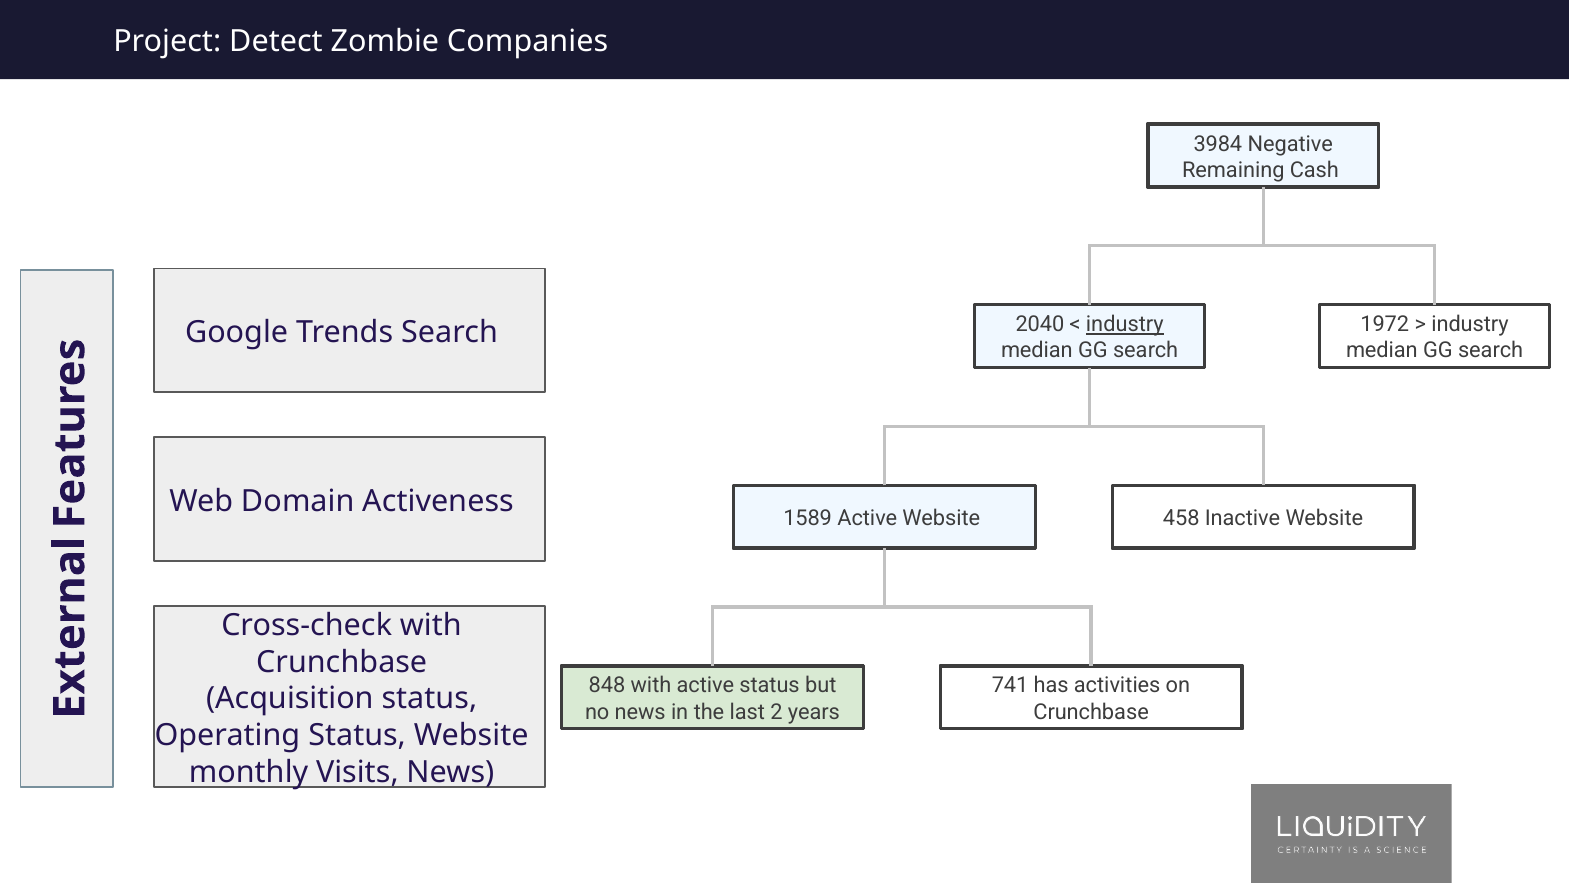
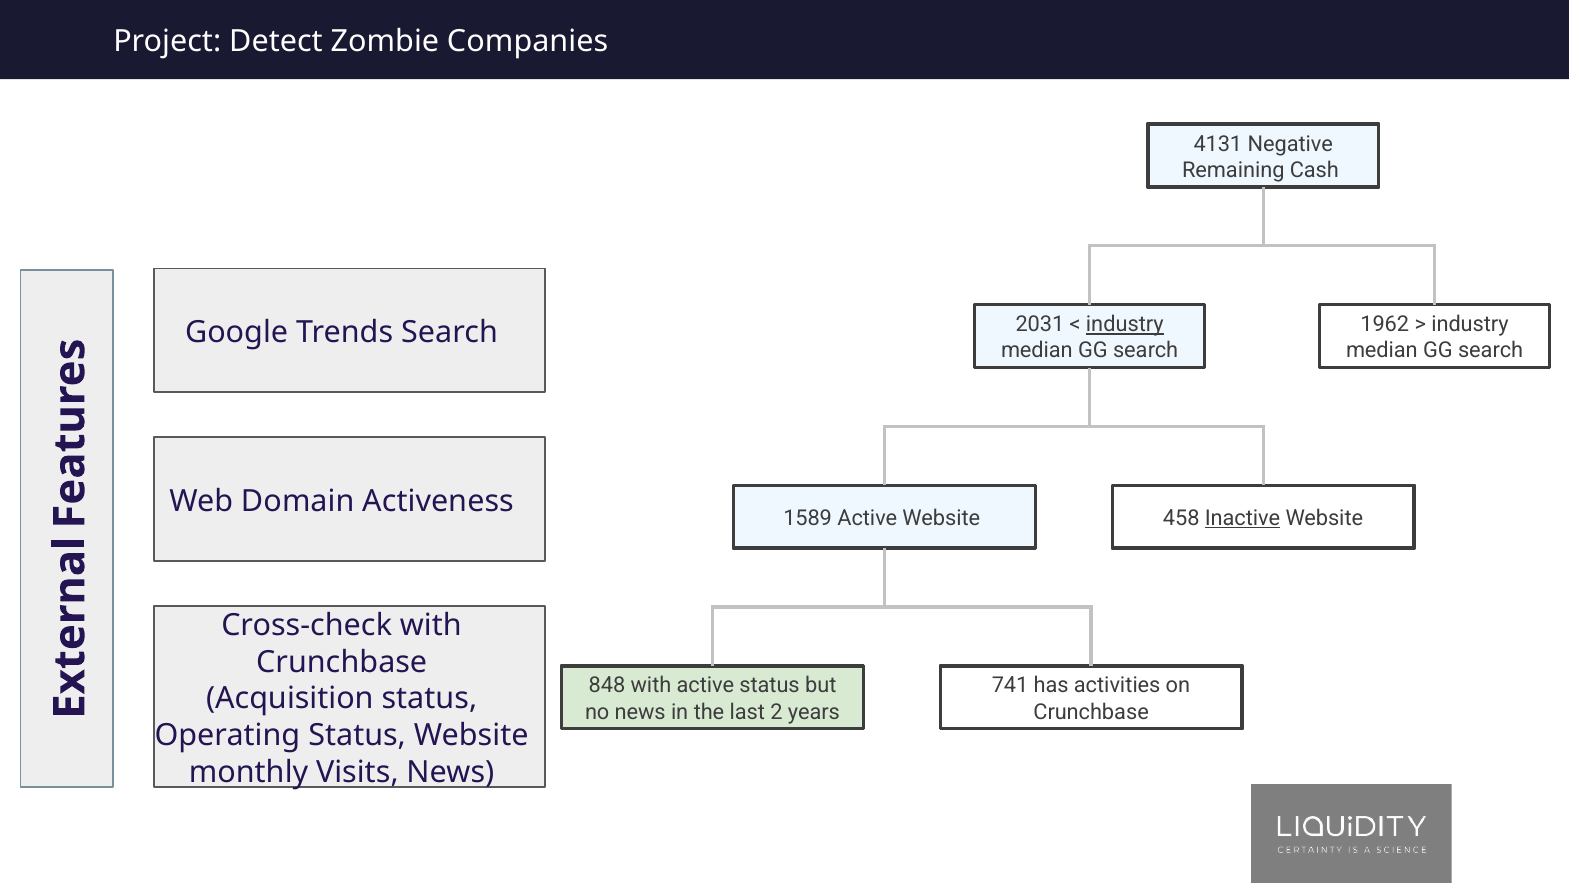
3984: 3984 -> 4131
2040: 2040 -> 2031
1972: 1972 -> 1962
Inactive underline: none -> present
